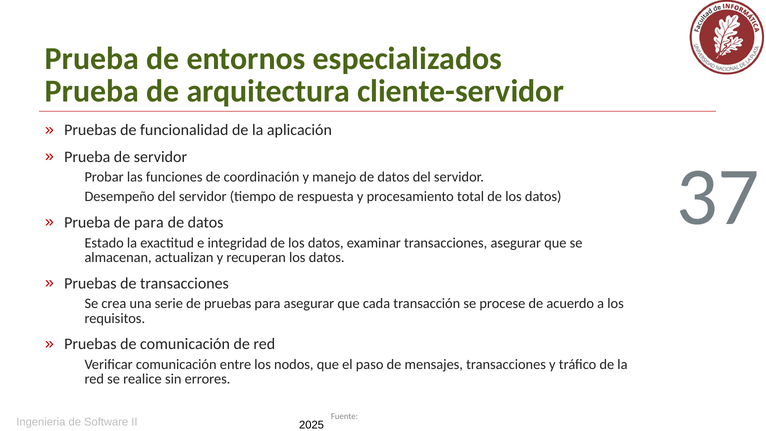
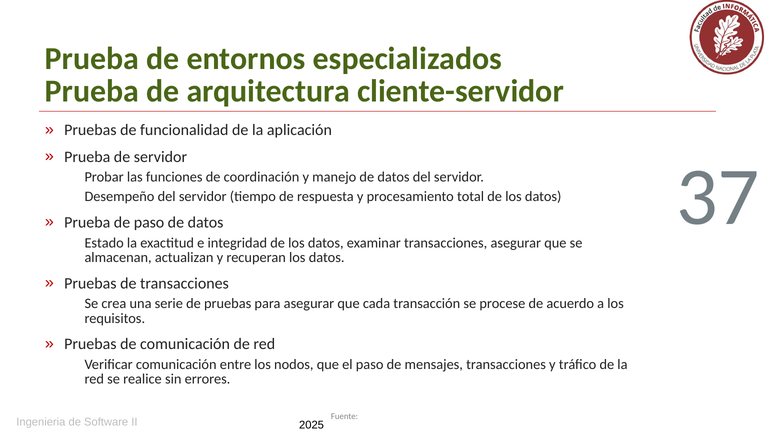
de para: para -> paso
